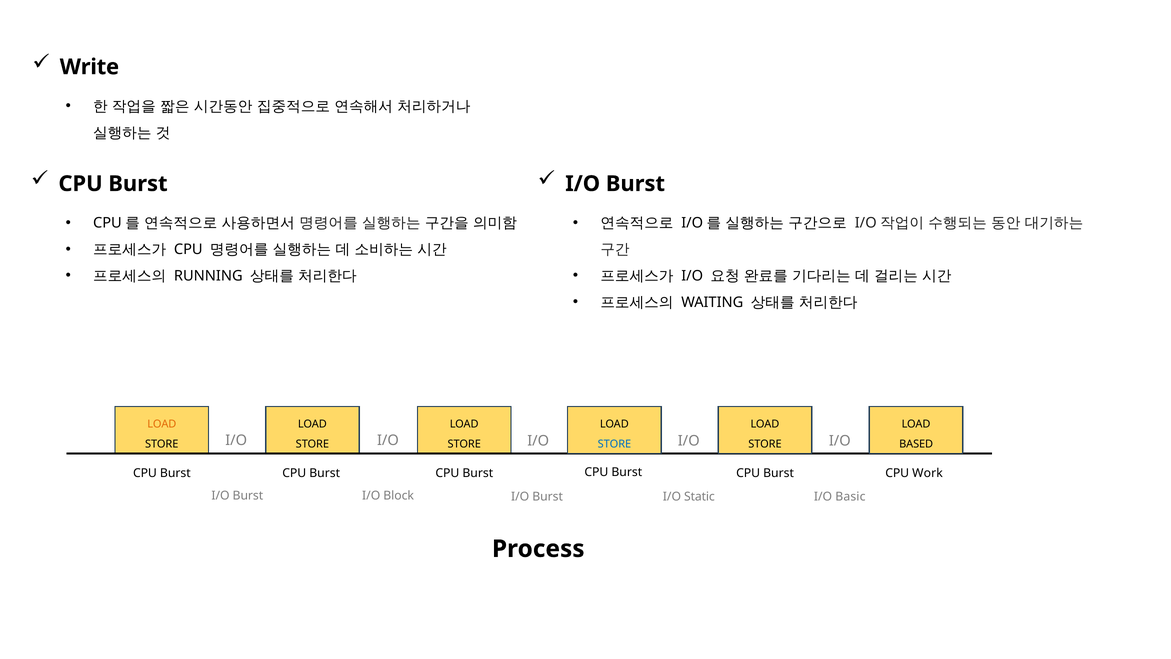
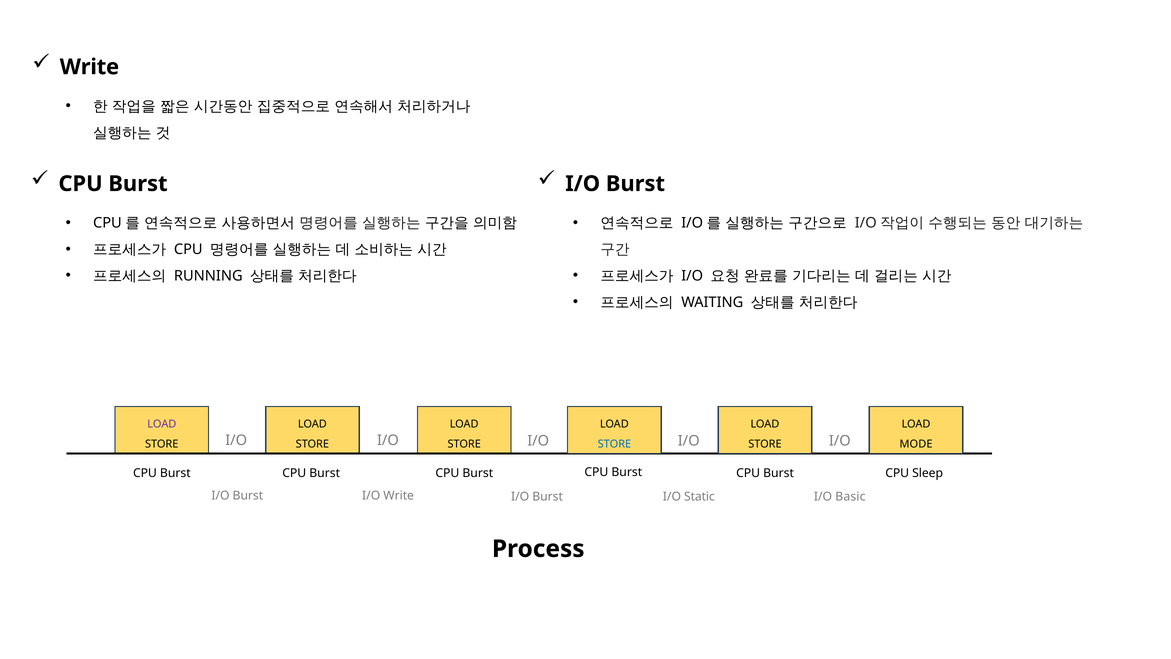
LOAD at (162, 424) colour: orange -> purple
BASED: BASED -> MODE
Work: Work -> Sleep
I/O Block: Block -> Write
